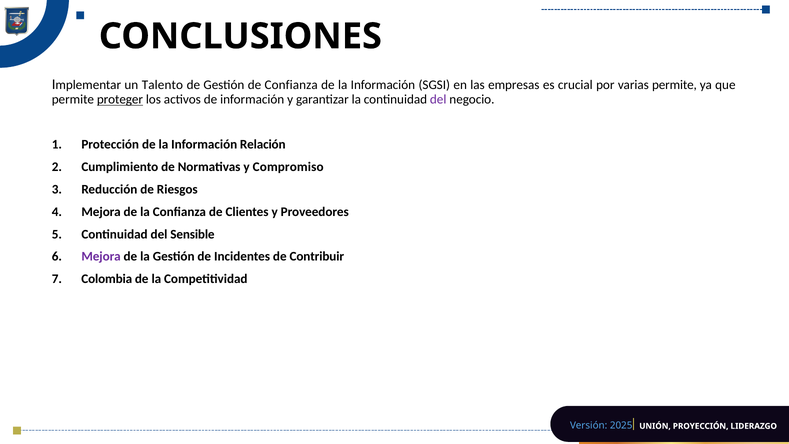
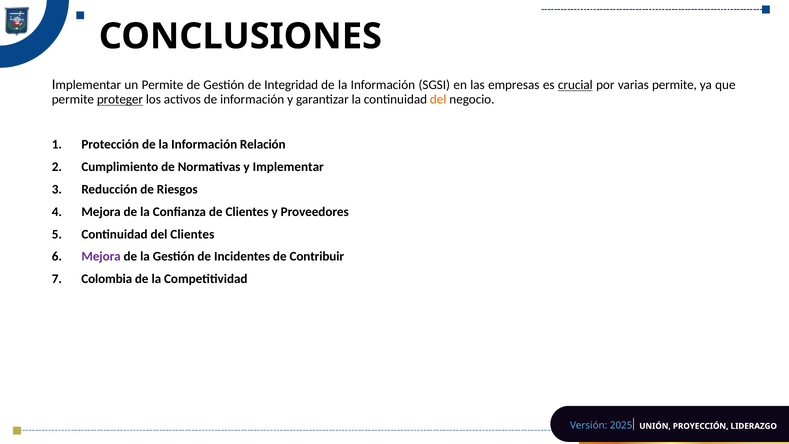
un Talento: Talento -> Permite
de Confianza: Confianza -> Integridad
crucial underline: none -> present
del at (438, 100) colour: purple -> orange
y Compromiso: Compromiso -> Implementar
del Sensible: Sensible -> Clientes
